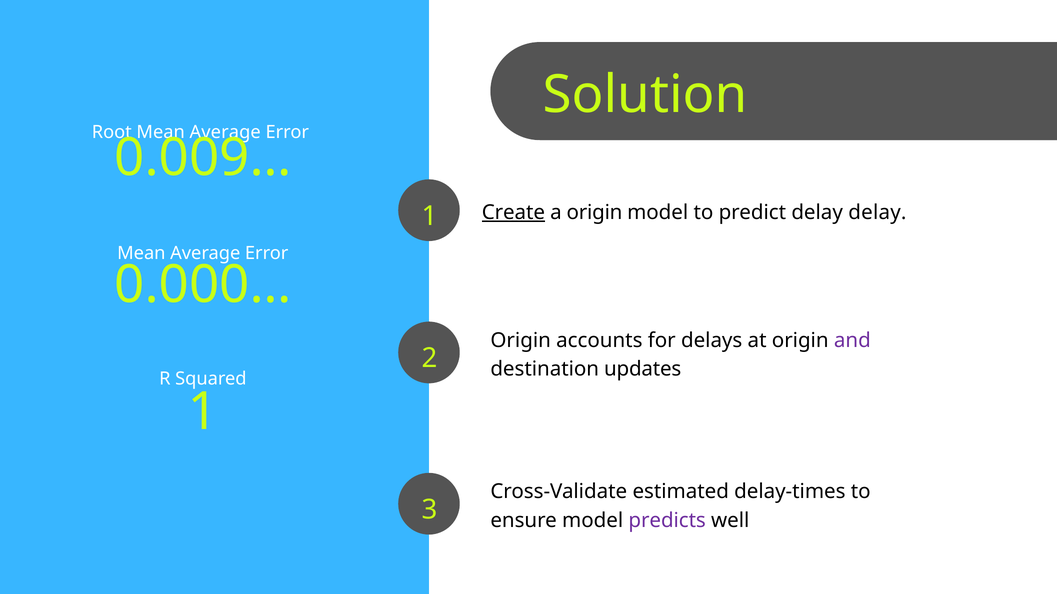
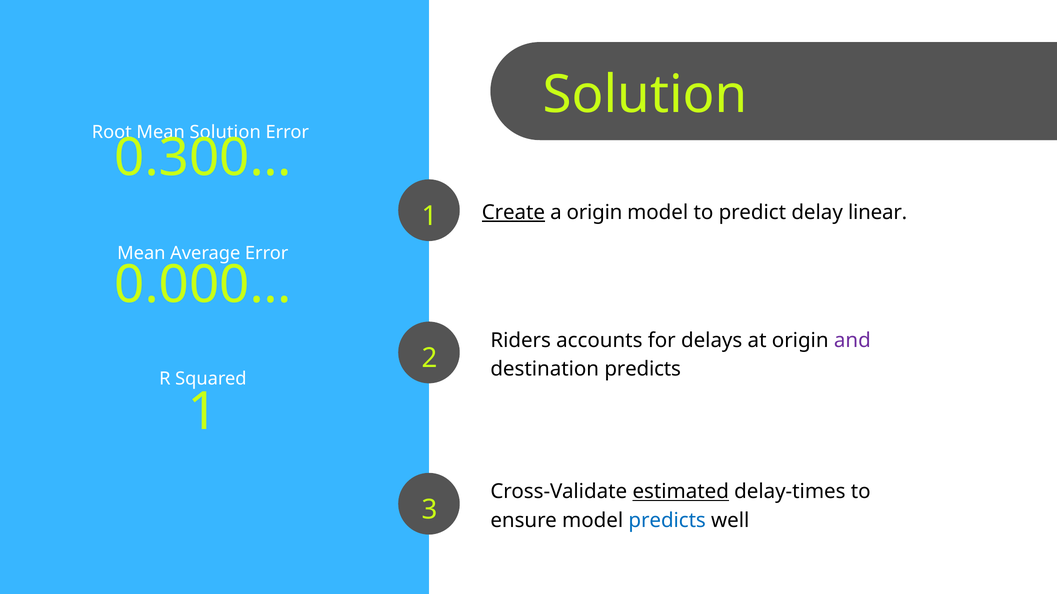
Root Mean Average: Average -> Solution
0.009…: 0.009… -> 0.300…
delay delay: delay -> linear
Origin at (521, 341): Origin -> Riders
destination updates: updates -> predicts
estimated underline: none -> present
predicts at (667, 521) colour: purple -> blue
